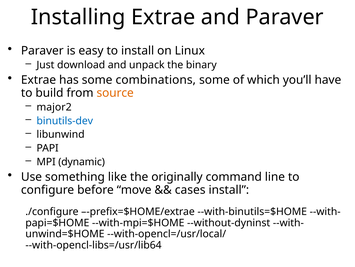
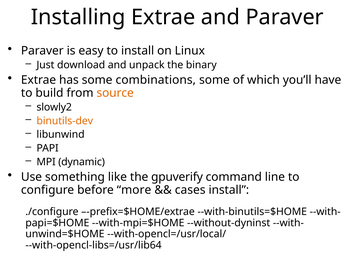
major2: major2 -> slowly2
binutils-dev colour: blue -> orange
originally: originally -> gpuverify
move: move -> more
